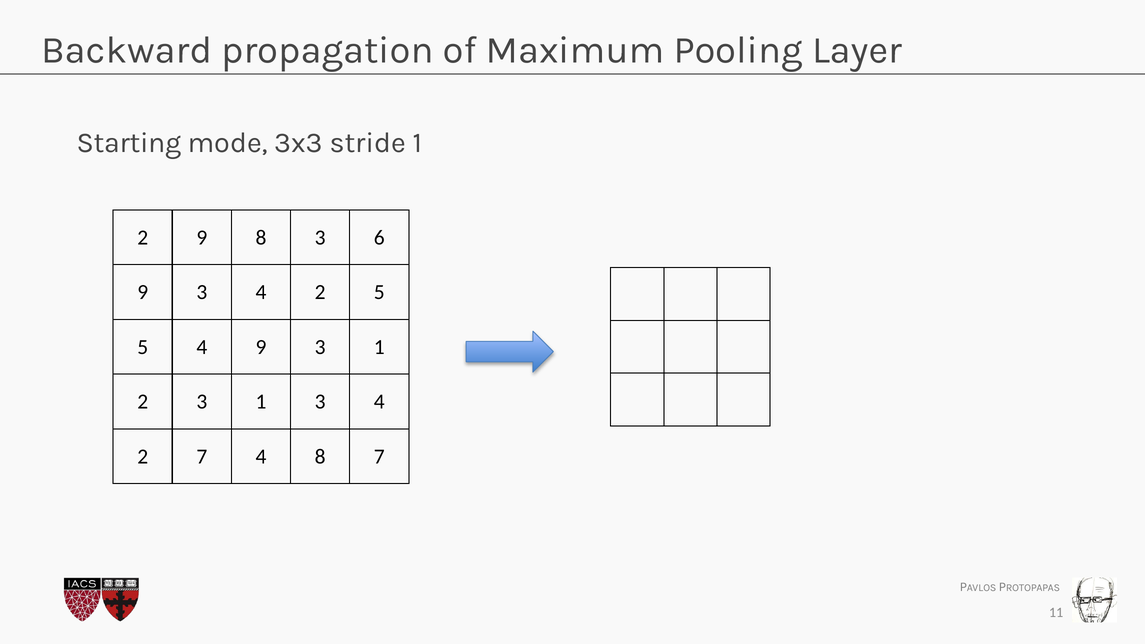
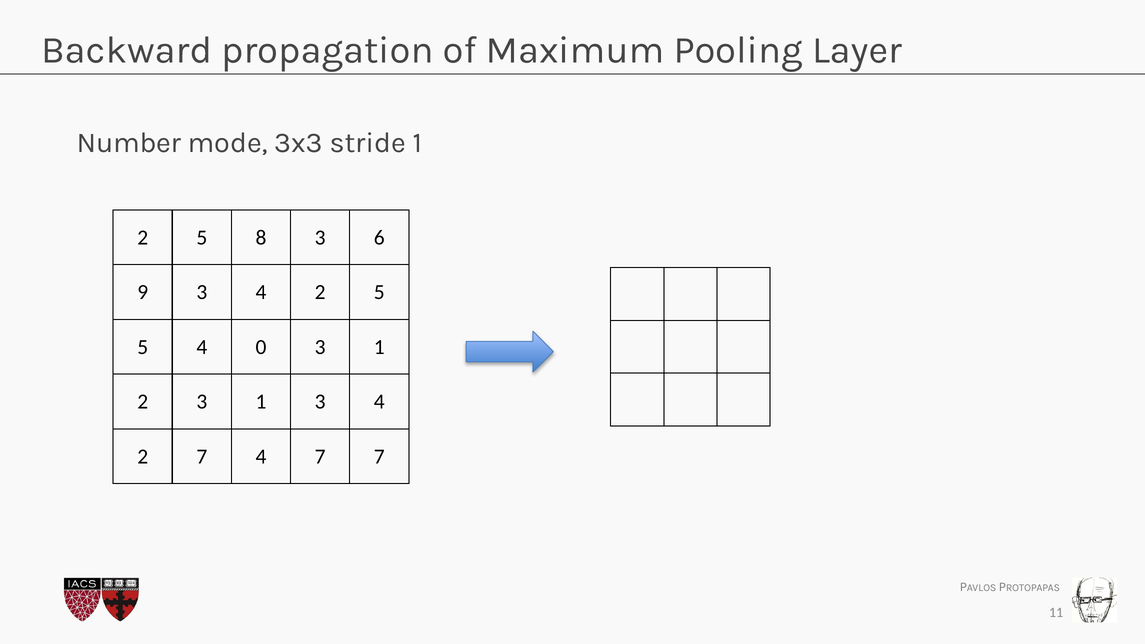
Starting: Starting -> Number
9 at (202, 238): 9 -> 5
4 9: 9 -> 0
4 8: 8 -> 7
